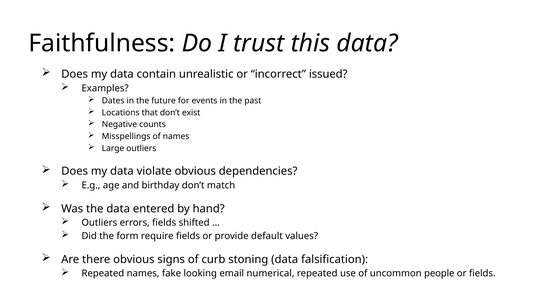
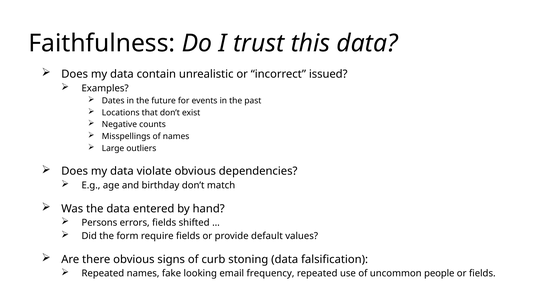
Outliers at (99, 223): Outliers -> Persons
numerical: numerical -> frequency
